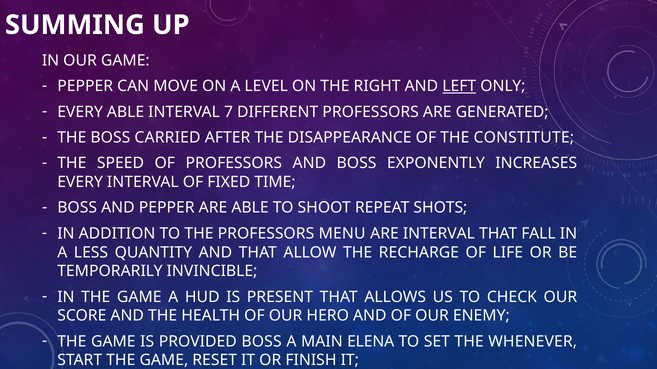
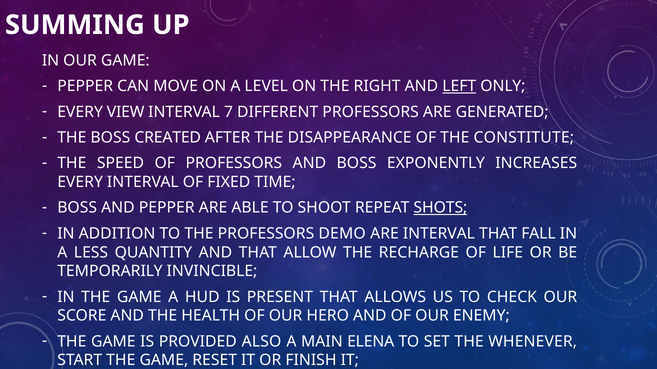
EVERY ABLE: ABLE -> VIEW
CARRIED: CARRIED -> CREATED
SHOTS underline: none -> present
MENU: MENU -> DEMO
PROVIDED BOSS: BOSS -> ALSO
